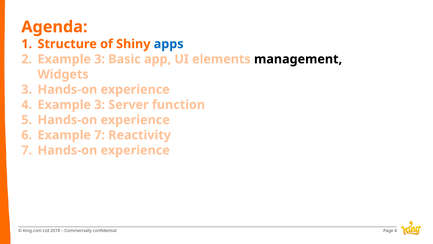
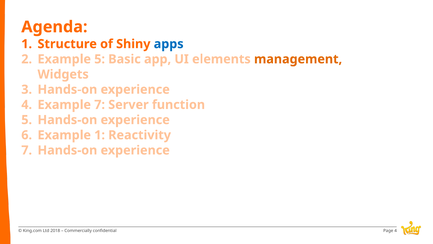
2 Example 3: 3 -> 5
management colour: black -> orange
4 Example 3: 3 -> 7
Example 7: 7 -> 1
